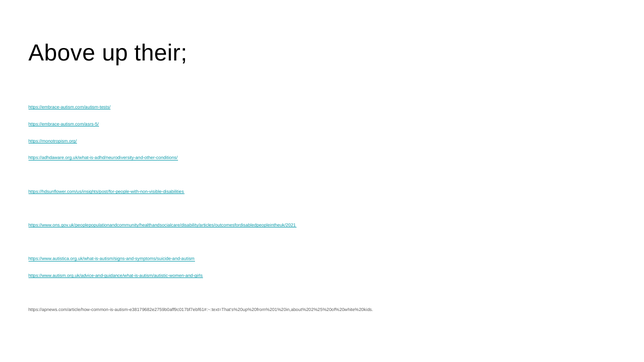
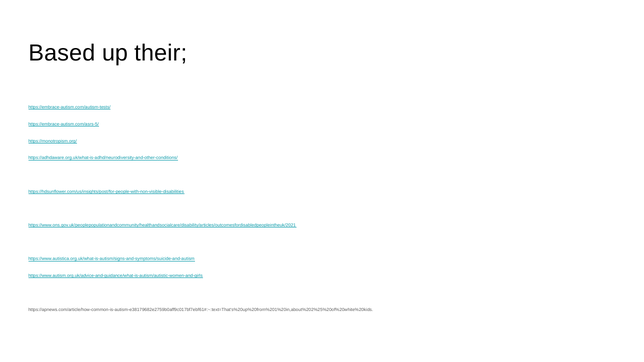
Above: Above -> Based
